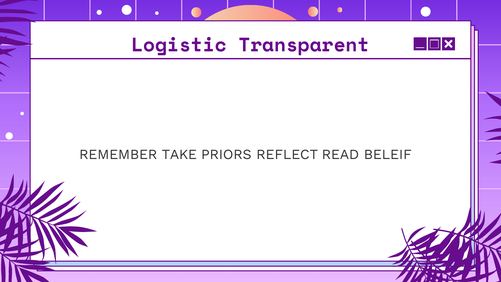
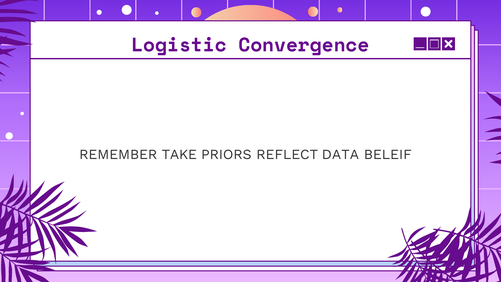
Transparent: Transparent -> Convergence
READ: READ -> DATA
